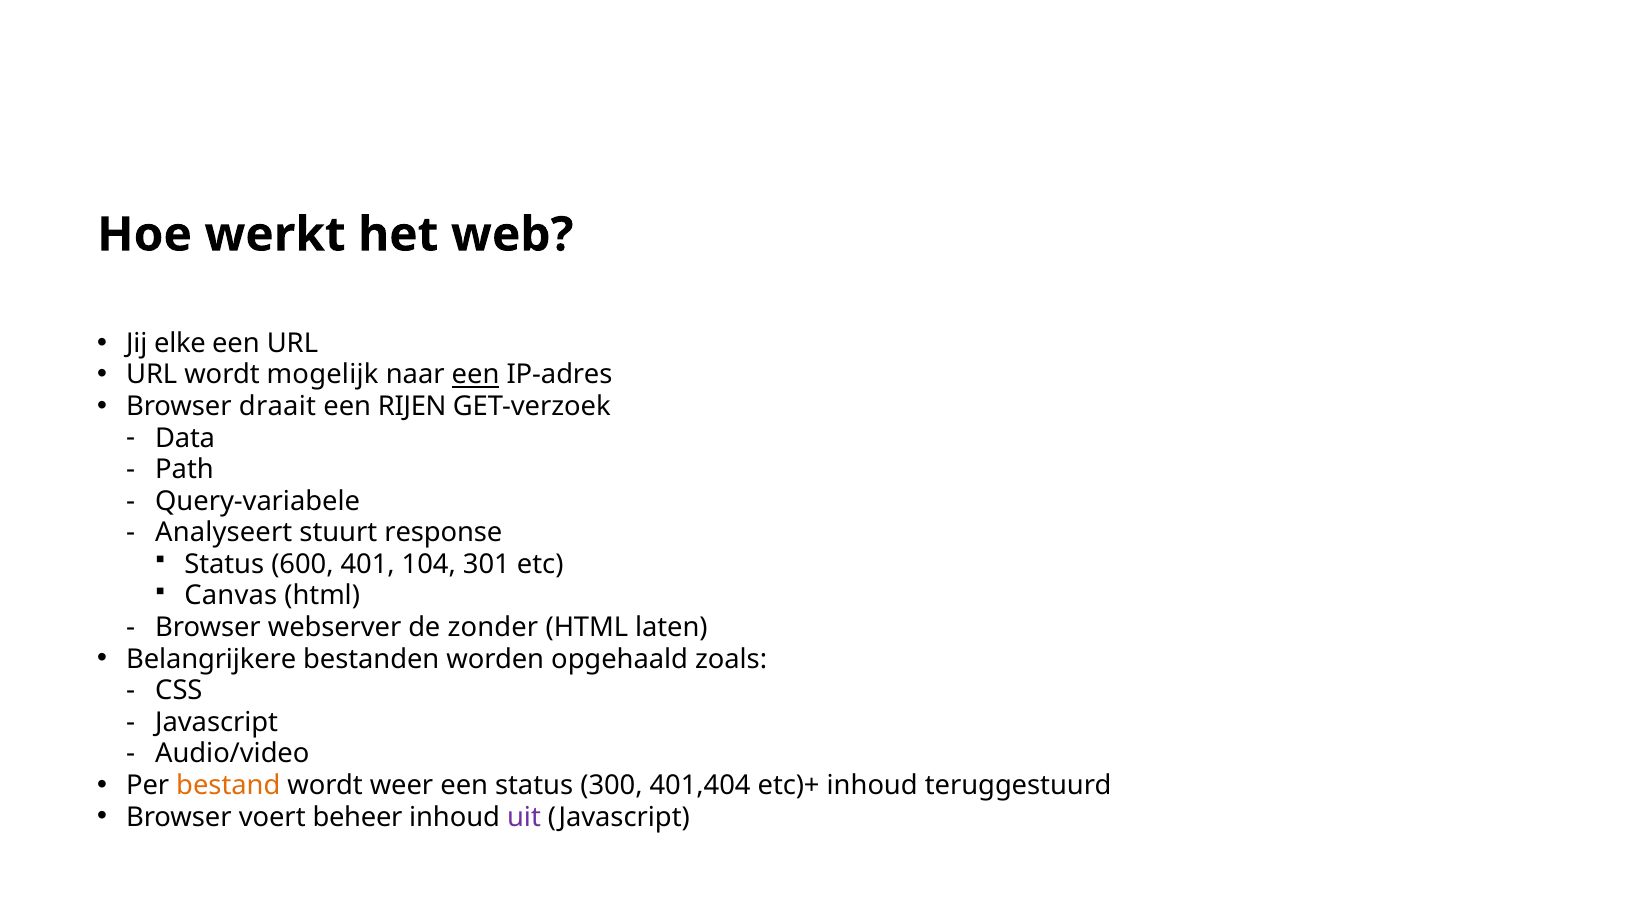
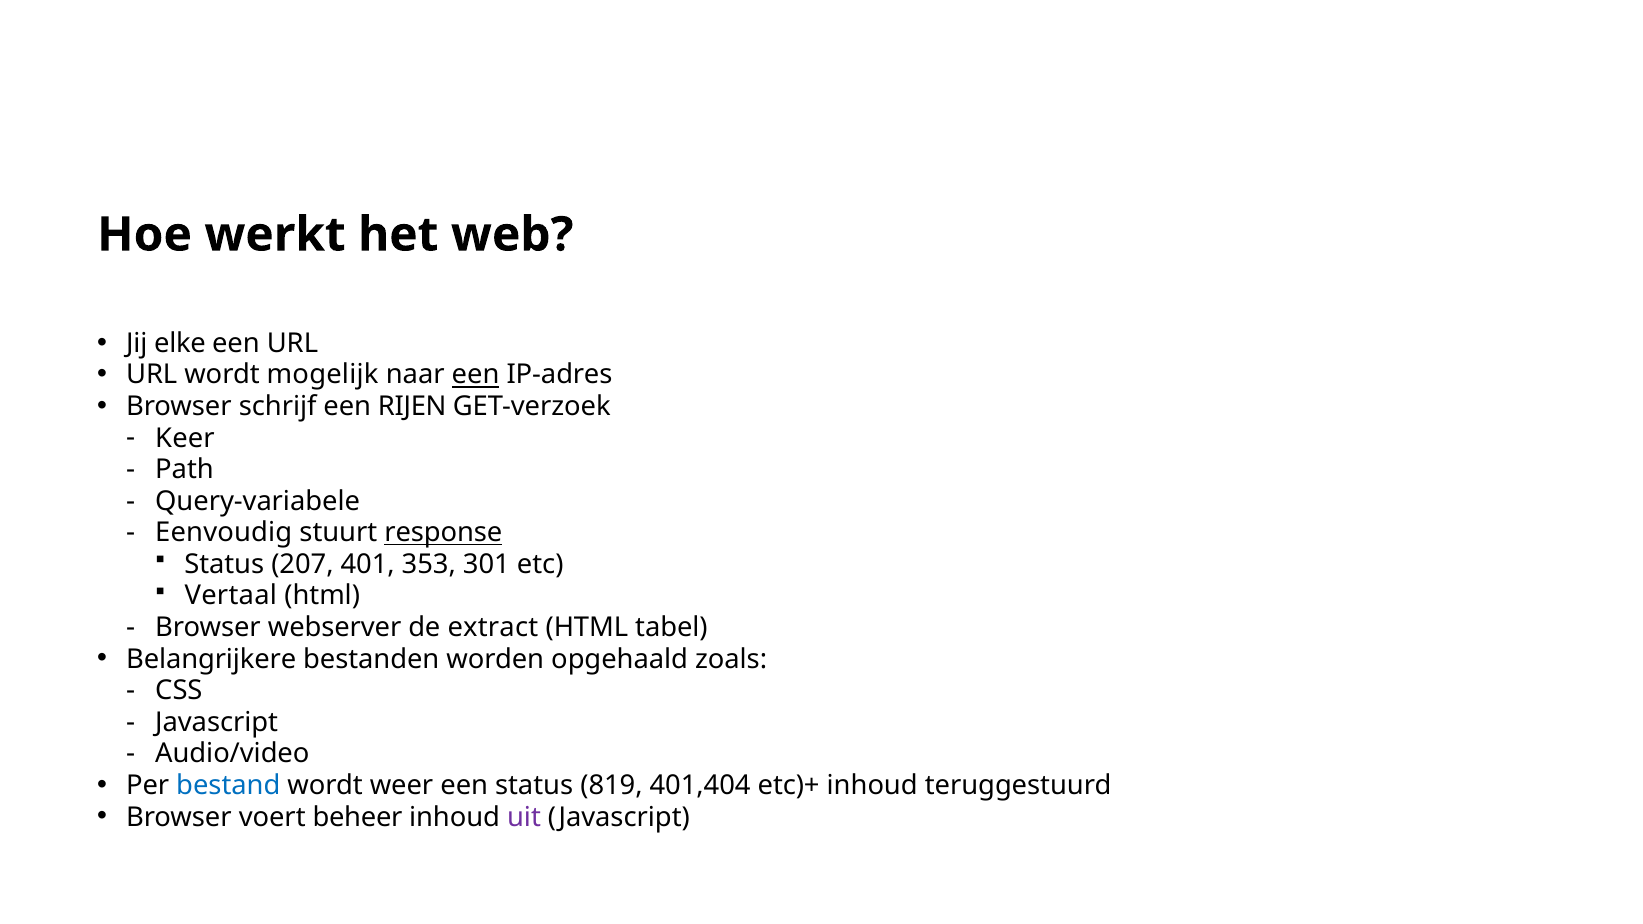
draait: draait -> schrijf
Data: Data -> Keer
Analyseert: Analyseert -> Eenvoudig
response underline: none -> present
600: 600 -> 207
104: 104 -> 353
Canvas: Canvas -> Vertaal
zonder: zonder -> extract
laten: laten -> tabel
bestand colour: orange -> blue
300: 300 -> 819
